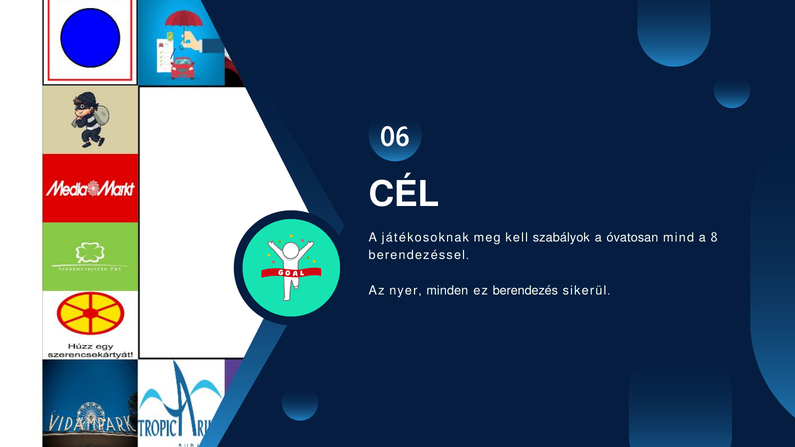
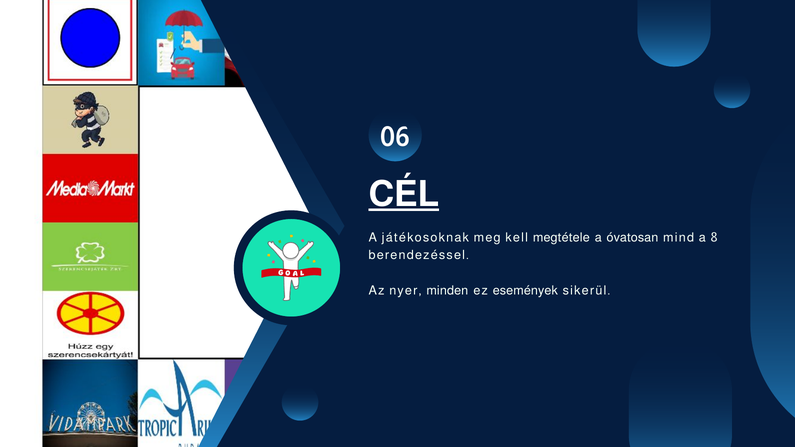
CÉL underline: none -> present
szabályok: szabályok -> megtétele
berendezés: berendezés -> események
